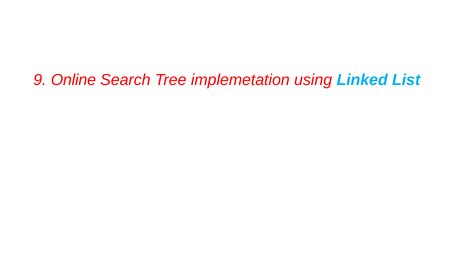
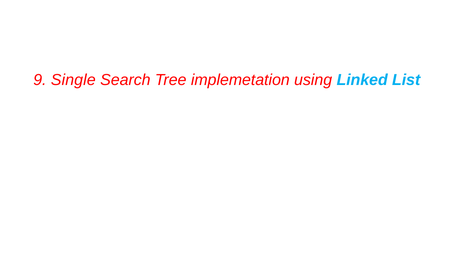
Online: Online -> Single
